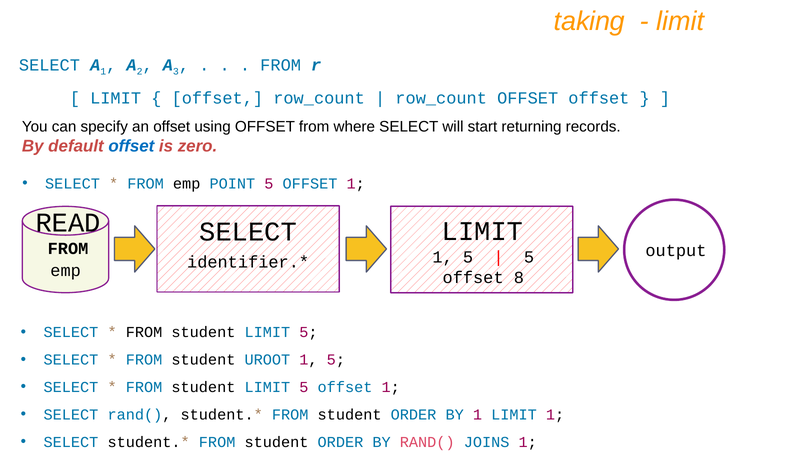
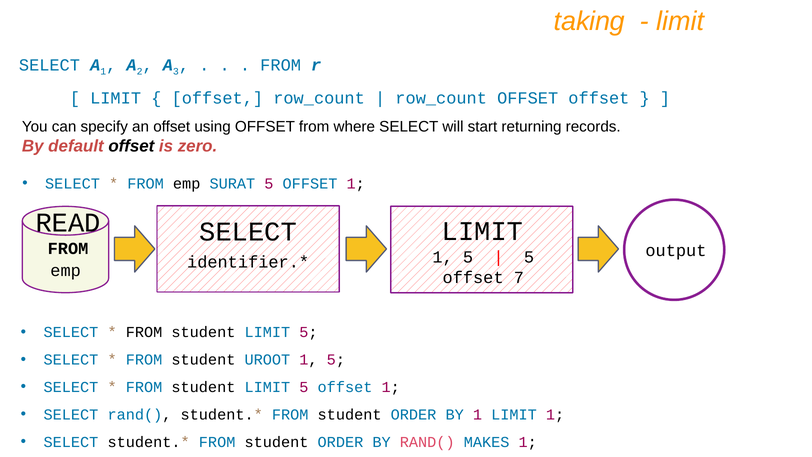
offset at (131, 146) colour: blue -> black
POINT: POINT -> SURAT
8: 8 -> 7
JOINS: JOINS -> MAKES
